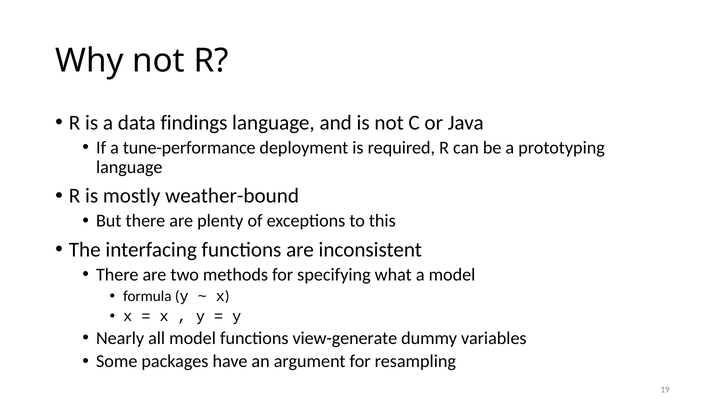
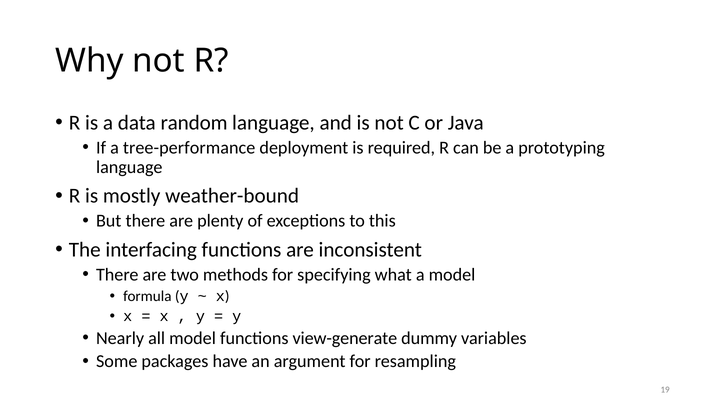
findings: findings -> random
tune-performance: tune-performance -> tree-performance
